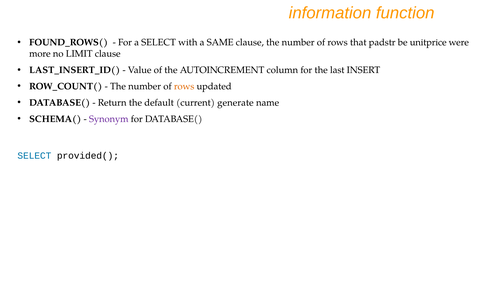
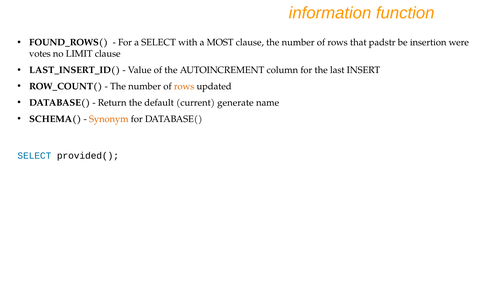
SAME: SAME -> MOST
unitprice: unitprice -> insertion
more: more -> votes
Synonym colour: purple -> orange
